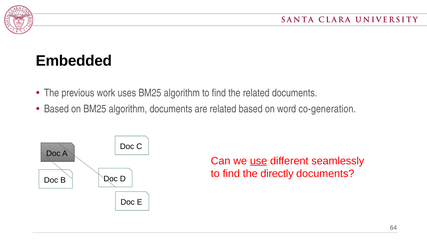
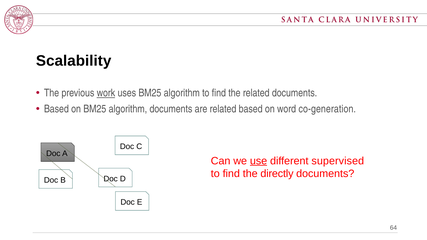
Embedded: Embedded -> Scalability
work underline: none -> present
seamlessly: seamlessly -> supervised
